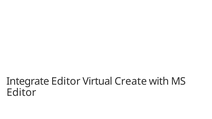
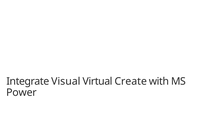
Integrate Editor: Editor -> Visual
Editor at (21, 93): Editor -> Power
